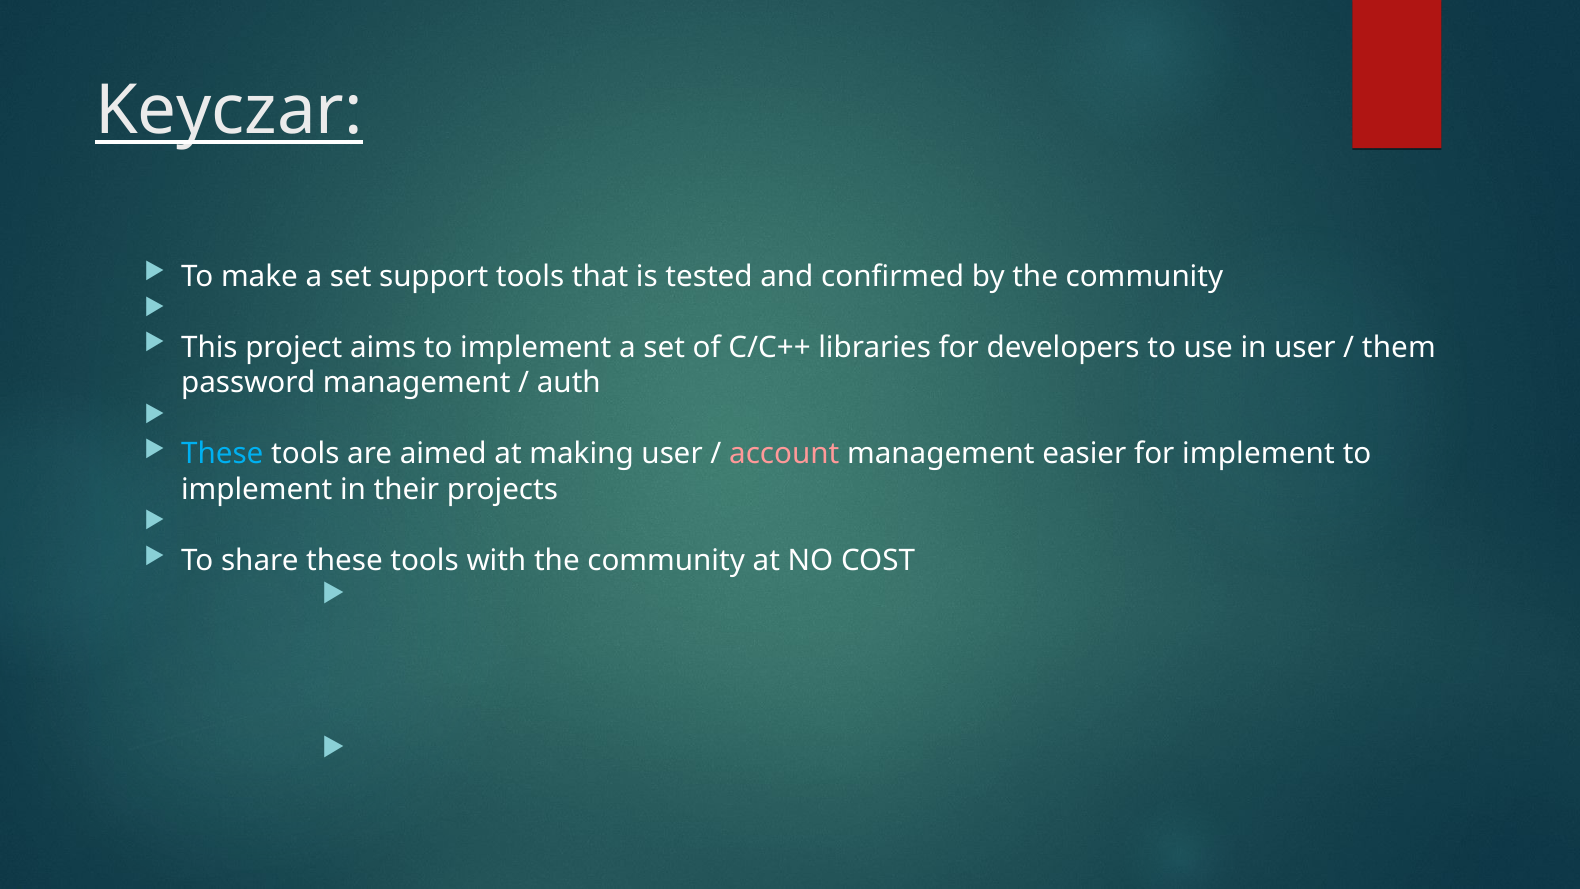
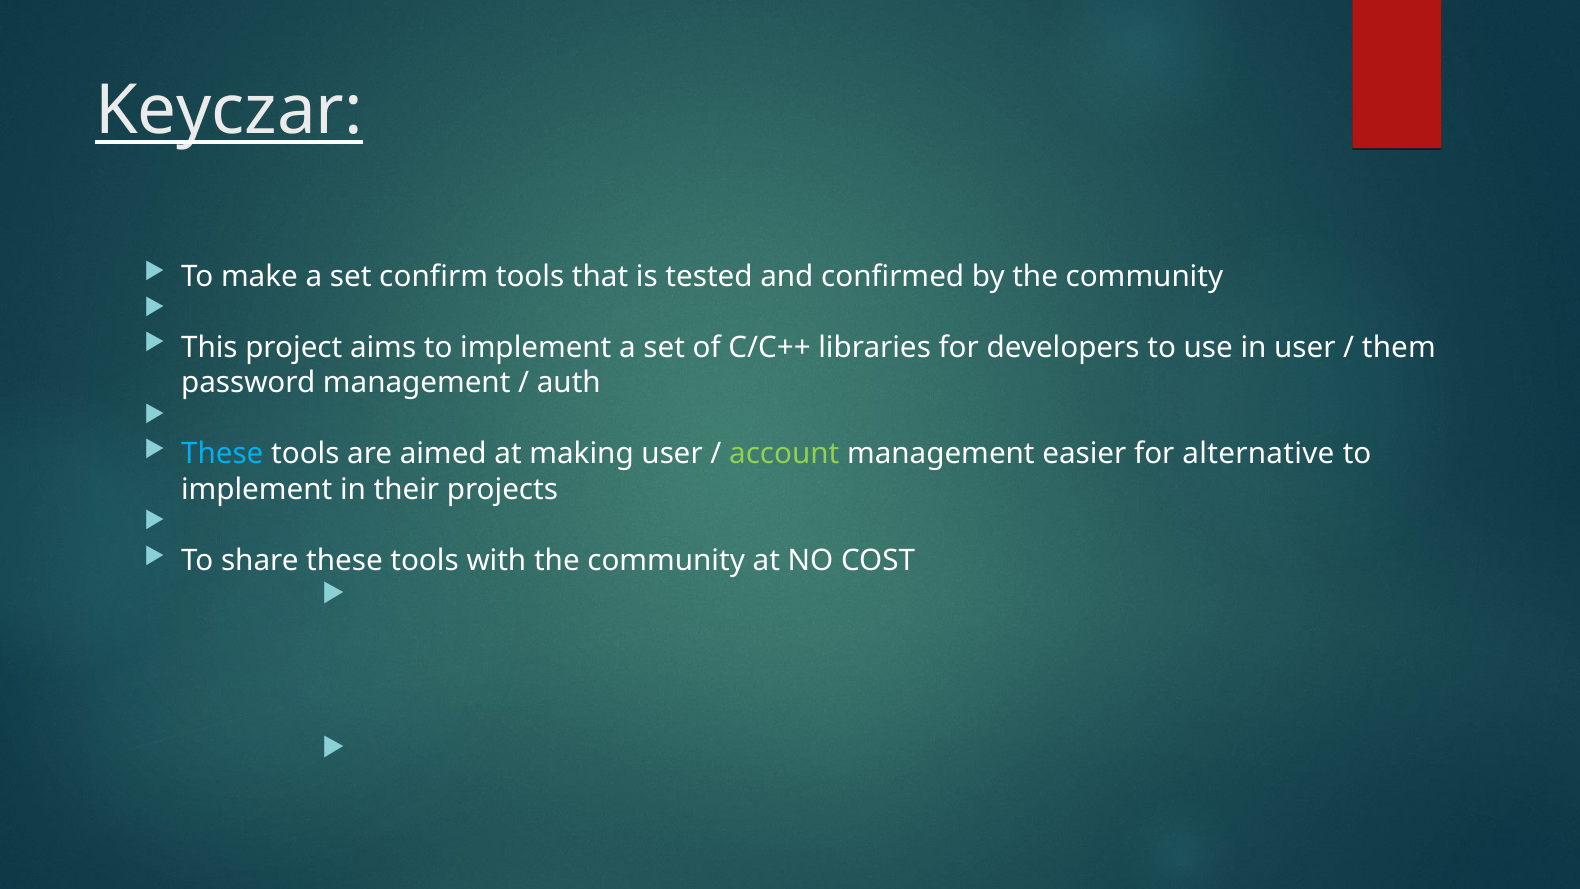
support: support -> confirm
account colour: pink -> light green
for implement: implement -> alternative
